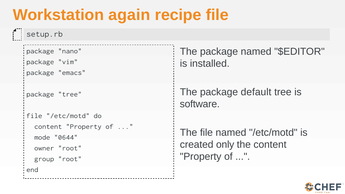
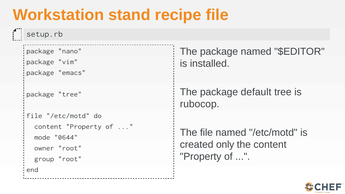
again: again -> stand
software: software -> rubocop
